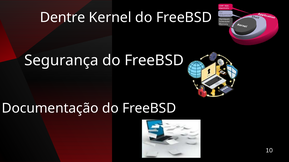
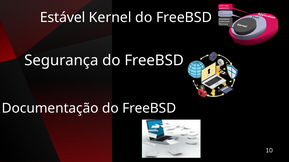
Dentre: Dentre -> Estável
